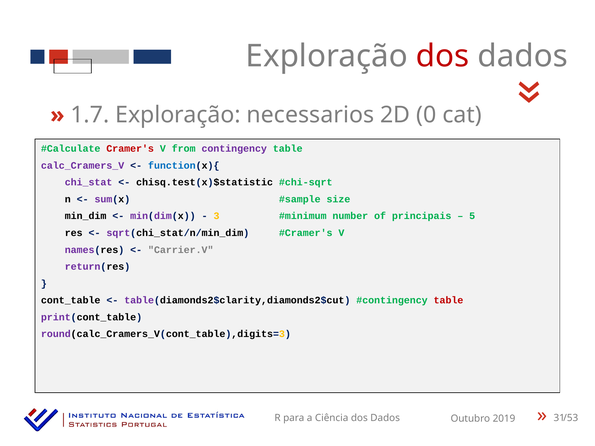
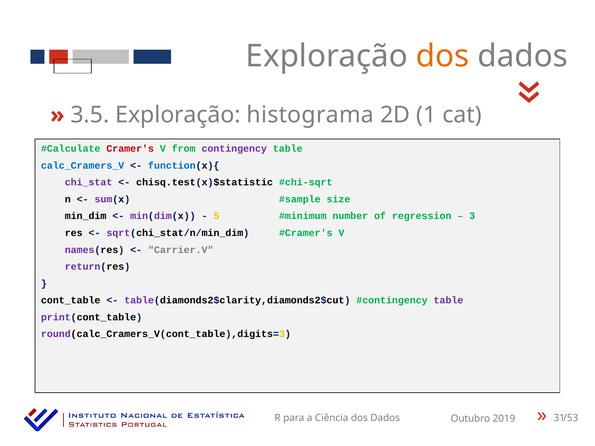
dos at (443, 56) colour: red -> orange
1.7: 1.7 -> 3.5
necessarios: necessarios -> histograma
0: 0 -> 1
calc_Cramers_V colour: purple -> blue
3: 3 -> 5
principais: principais -> regression
5: 5 -> 3
table at (448, 300) colour: red -> purple
